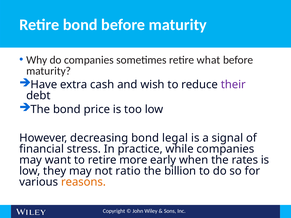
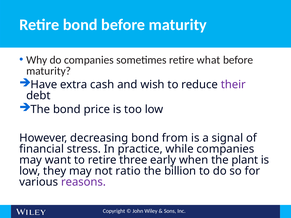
legal: legal -> from
more: more -> three
rates: rates -> plant
reasons colour: orange -> purple
